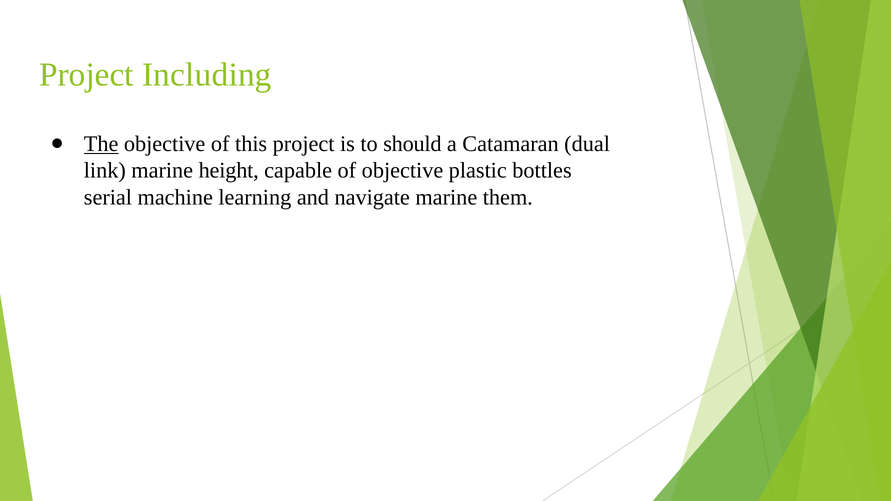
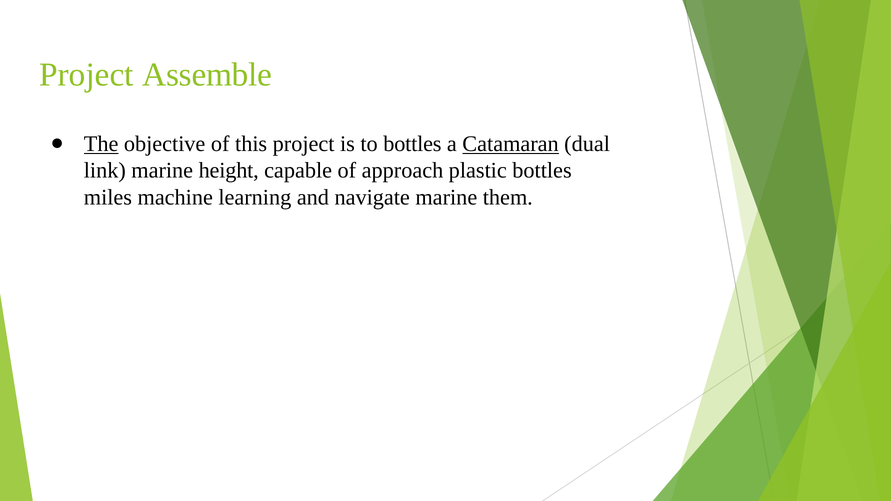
Including: Including -> Assemble
to should: should -> bottles
Catamaran underline: none -> present
of objective: objective -> approach
serial: serial -> miles
